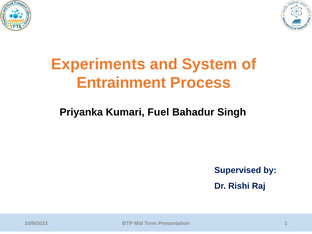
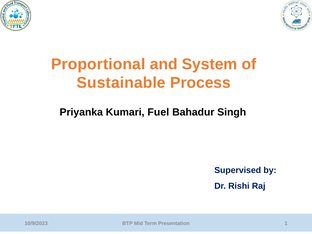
Experiments: Experiments -> Proportional
Entrainment: Entrainment -> Sustainable
